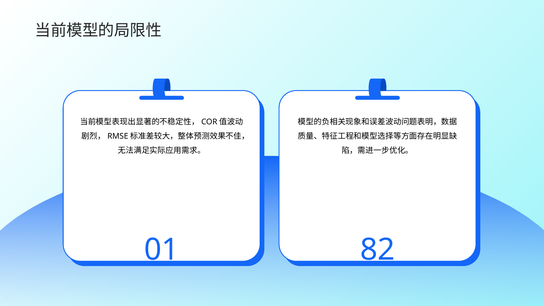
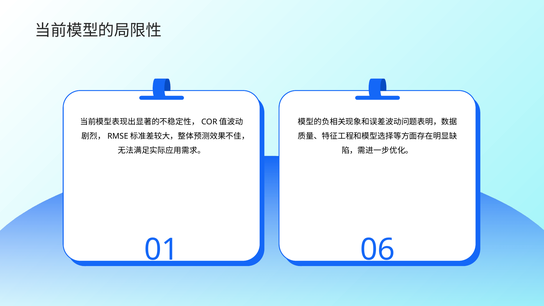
82: 82 -> 06
